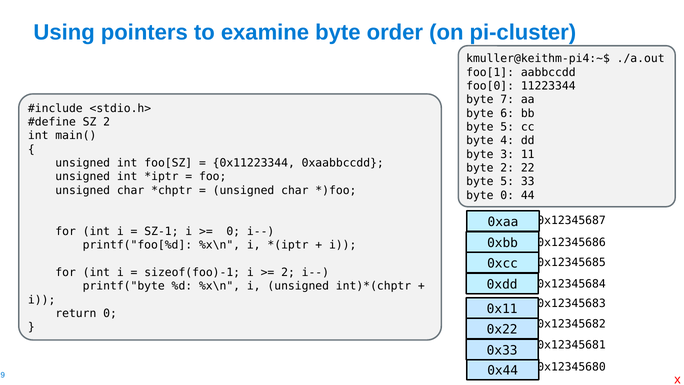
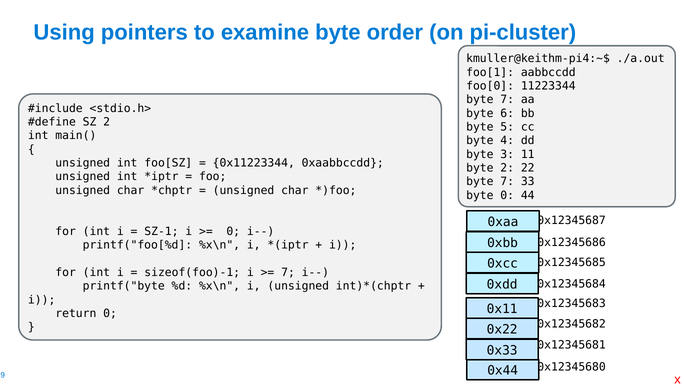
5 at (507, 182): 5 -> 7
2 at (288, 272): 2 -> 7
